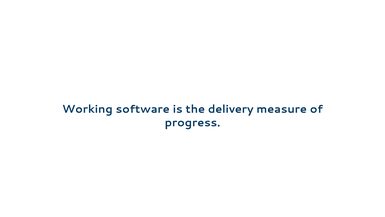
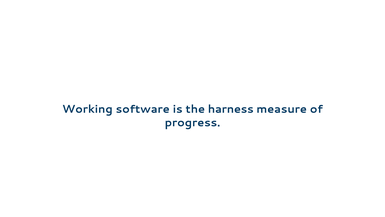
delivery: delivery -> harness
